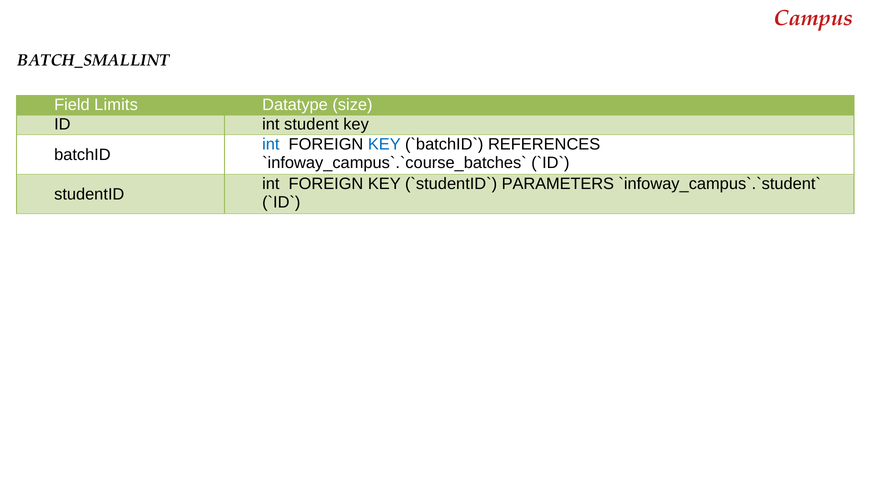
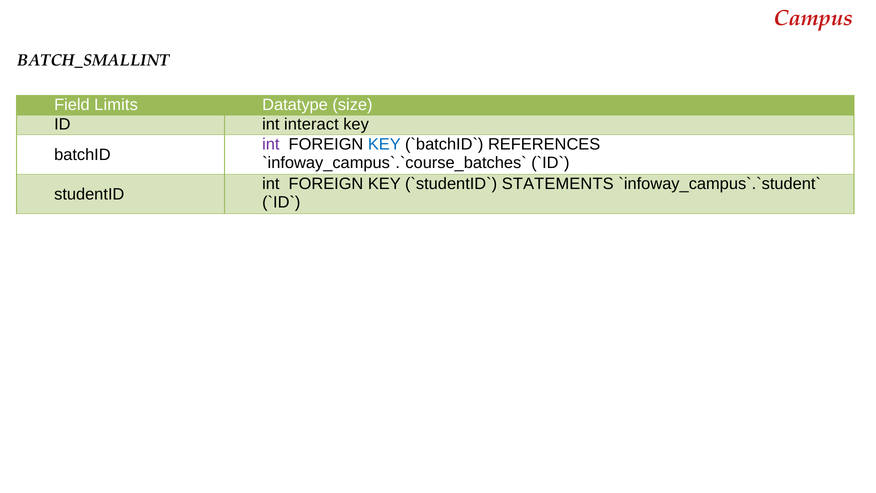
student: student -> interact
int at (271, 144) colour: blue -> purple
PARAMETERS: PARAMETERS -> STATEMENTS
